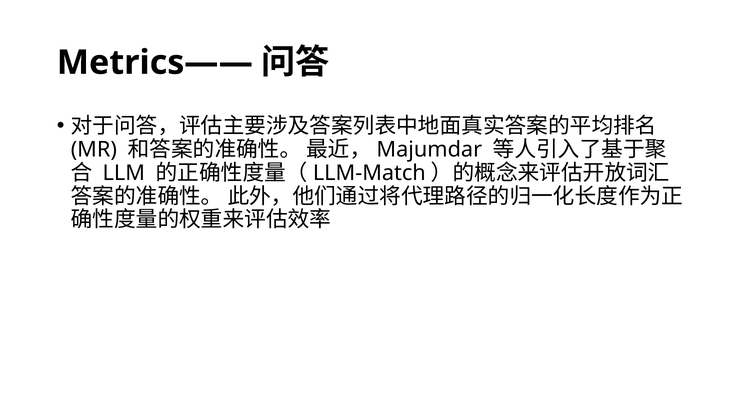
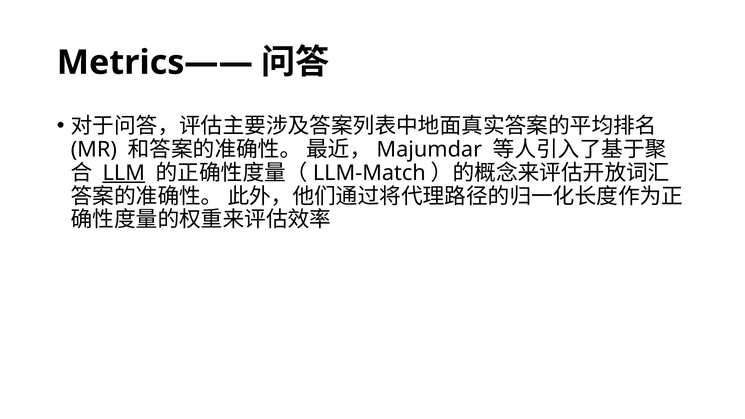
LLM underline: none -> present
